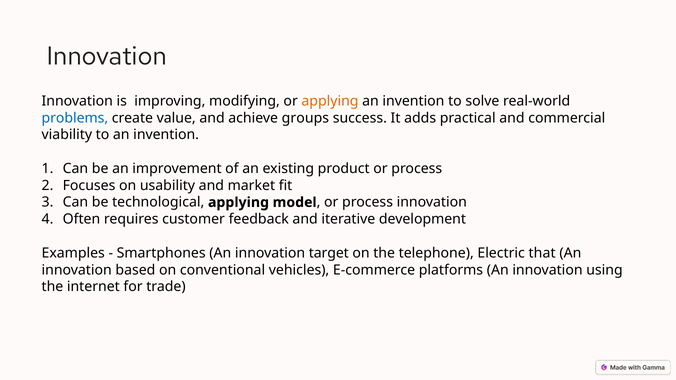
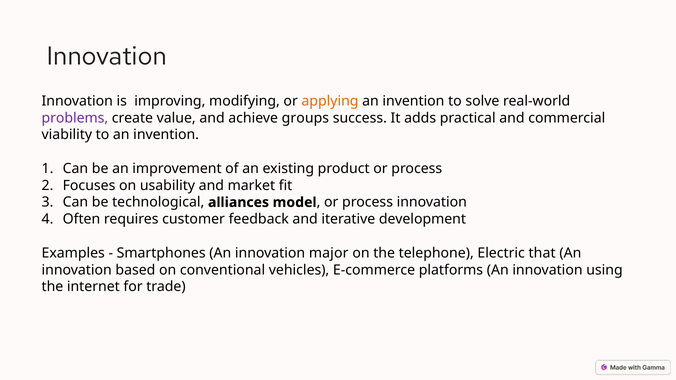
problems colour: blue -> purple
technological applying: applying -> alliances
target: target -> major
